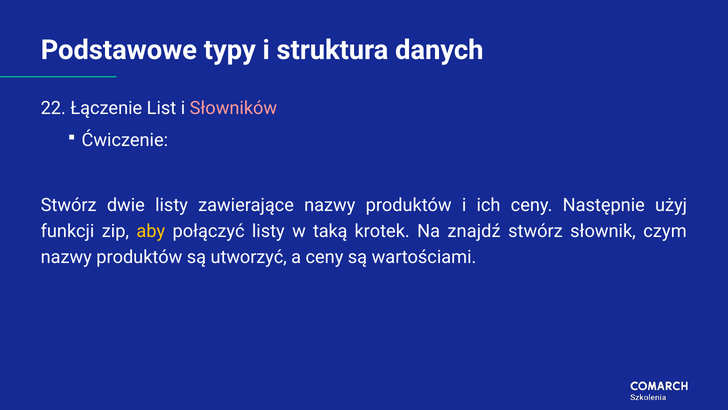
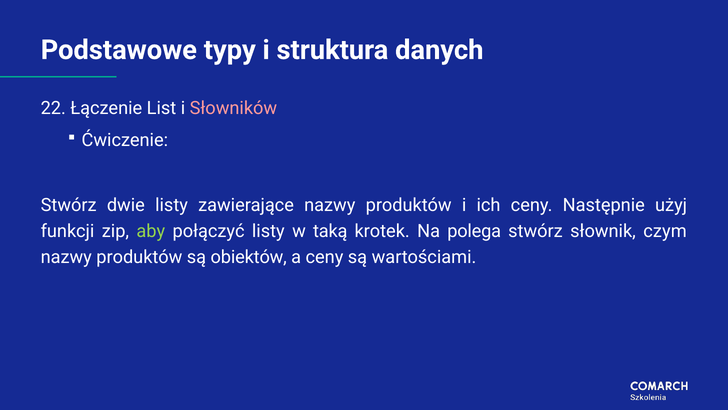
aby colour: yellow -> light green
znajdź: znajdź -> polega
utworzyć: utworzyć -> obiektów
